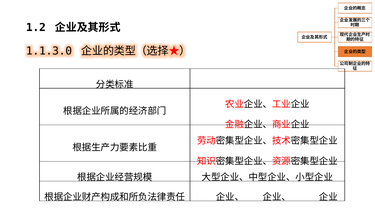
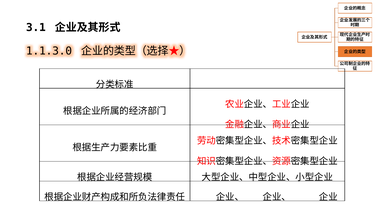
1.2: 1.2 -> 3.1
